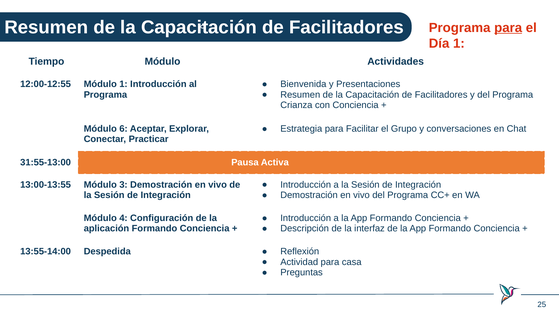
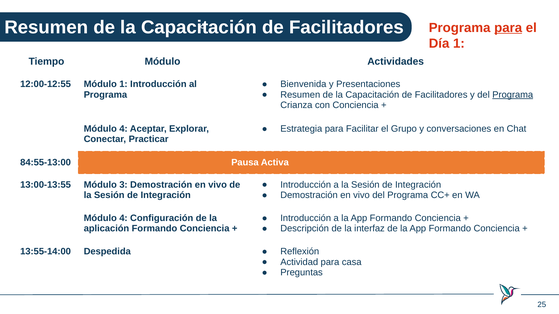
Programa at (513, 95) underline: none -> present
6 at (123, 129): 6 -> 4
31:55-13:00: 31:55-13:00 -> 84:55-13:00
